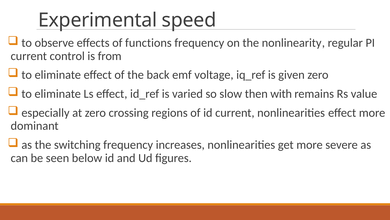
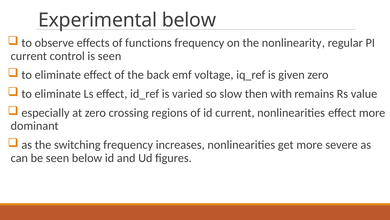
Experimental speed: speed -> below
is from: from -> seen
